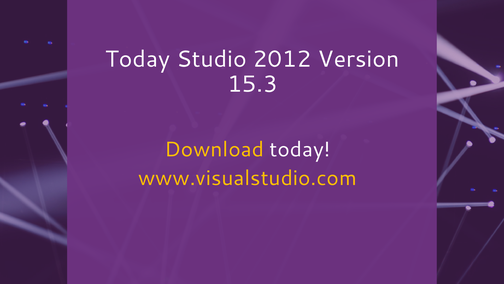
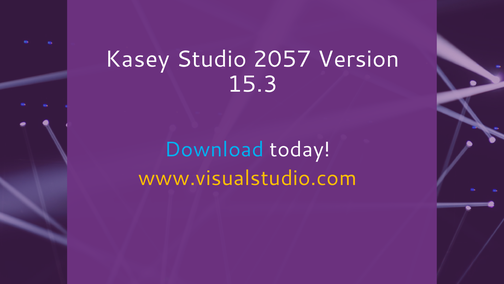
Today at (138, 59): Today -> Kasey
2012: 2012 -> 2057
Download colour: yellow -> light blue
